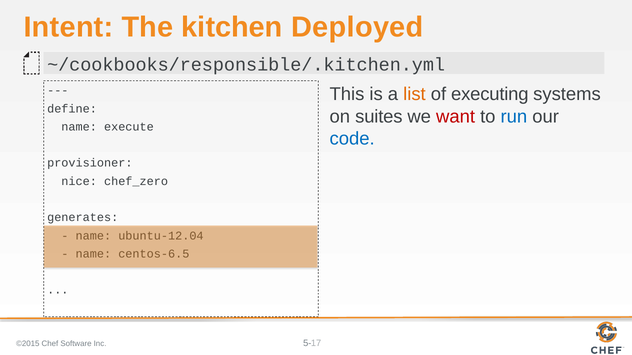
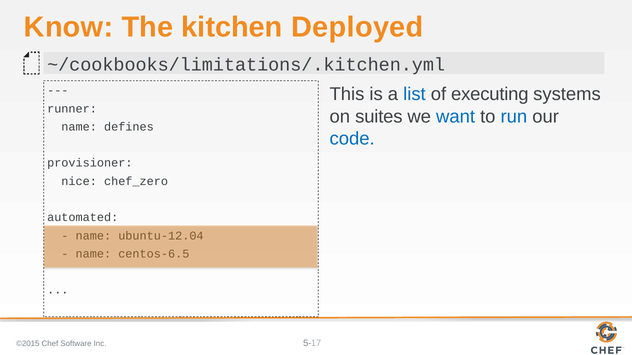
Intent: Intent -> Know
~/cookbooks/responsible/.kitchen.yml: ~/cookbooks/responsible/.kitchen.yml -> ~/cookbooks/limitations/.kitchen.yml
list colour: orange -> blue
define: define -> runner
want colour: red -> blue
execute: execute -> defines
generates: generates -> automated
